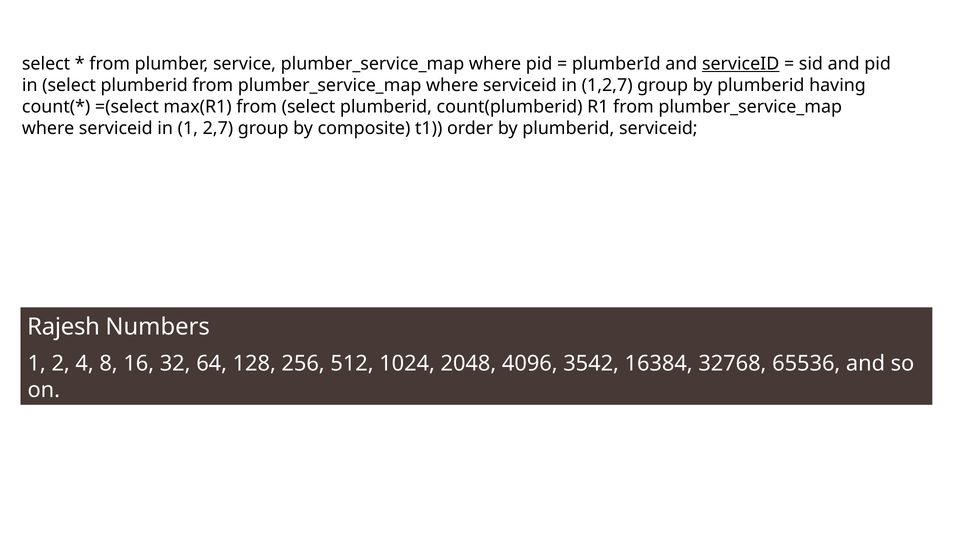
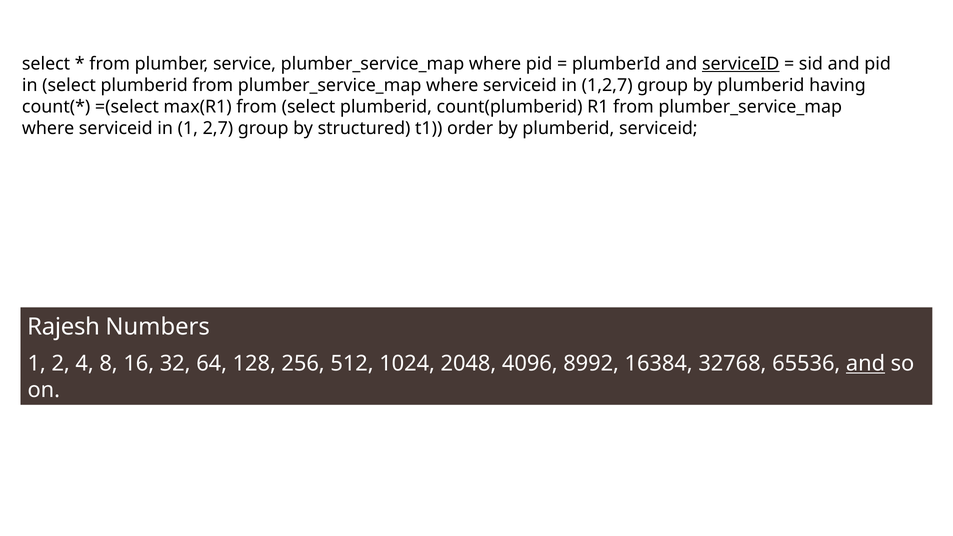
composite: composite -> structured
3542: 3542 -> 8992
and at (866, 364) underline: none -> present
